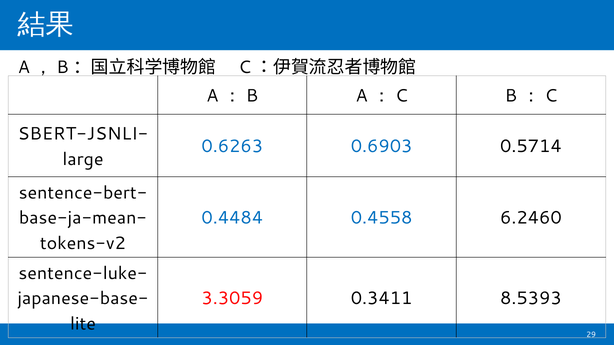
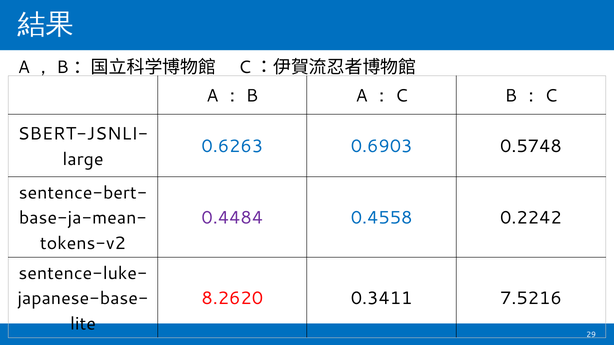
0.5714: 0.5714 -> 0.5748
0.4484 colour: blue -> purple
6.2460: 6.2460 -> 0.2242
3.3059: 3.3059 -> 8.2620
8.5393: 8.5393 -> 7.5216
